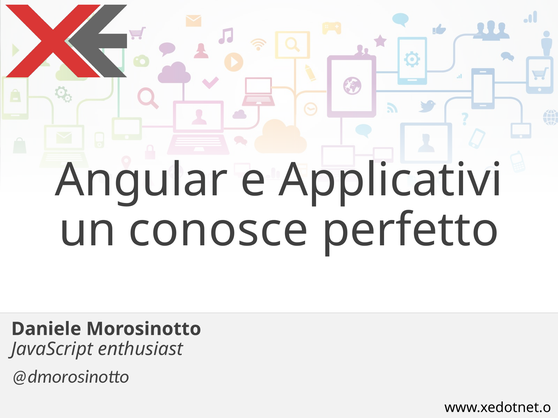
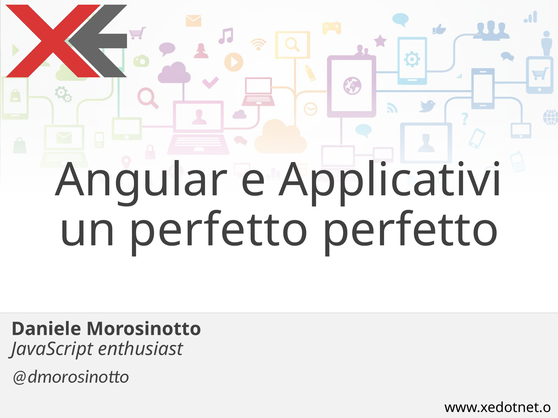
un conosce: conosce -> perfetto
